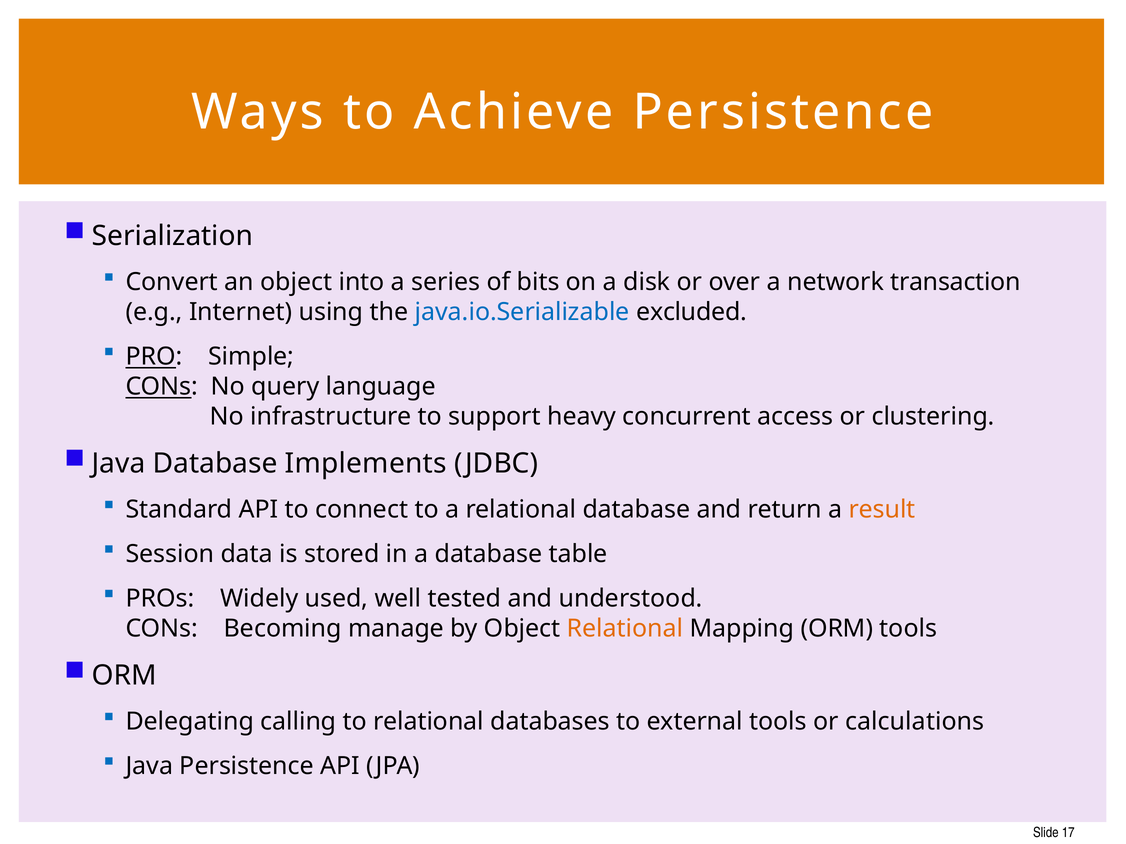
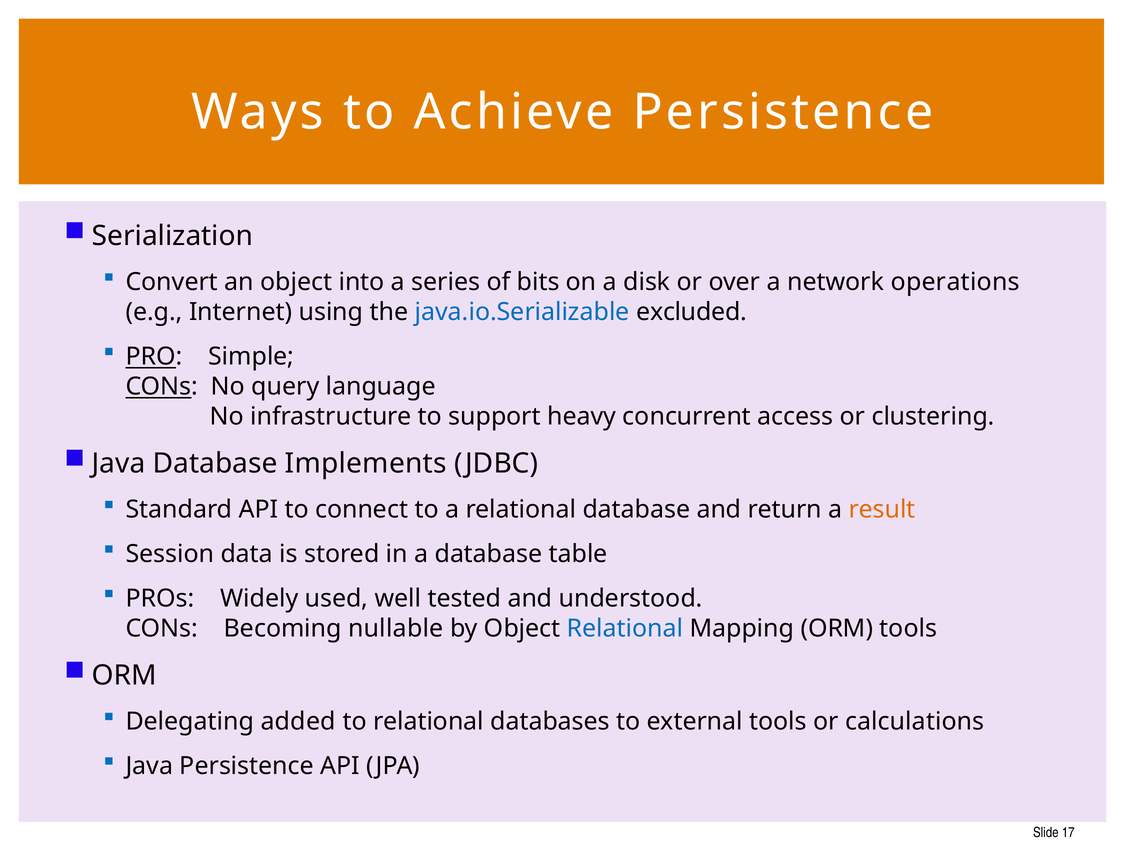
transaction: transaction -> operations
manage: manage -> nullable
Relational at (625, 629) colour: orange -> blue
calling: calling -> added
